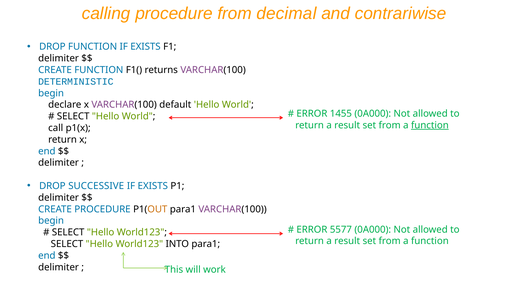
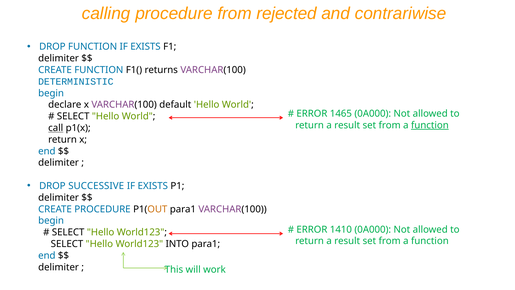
decimal: decimal -> rejected
1455: 1455 -> 1465
call underline: none -> present
5577: 5577 -> 1410
